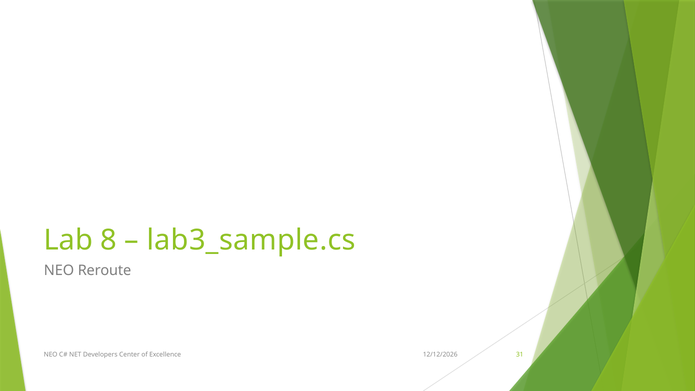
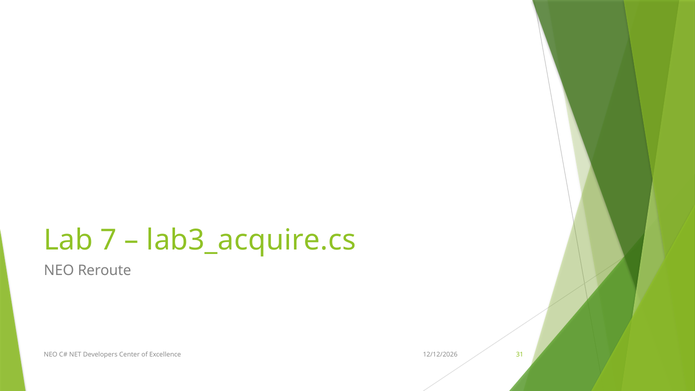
8: 8 -> 7
lab3_sample.cs: lab3_sample.cs -> lab3_acquire.cs
